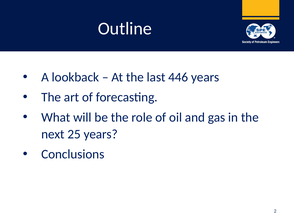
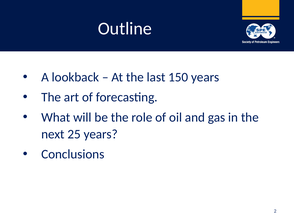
446: 446 -> 150
